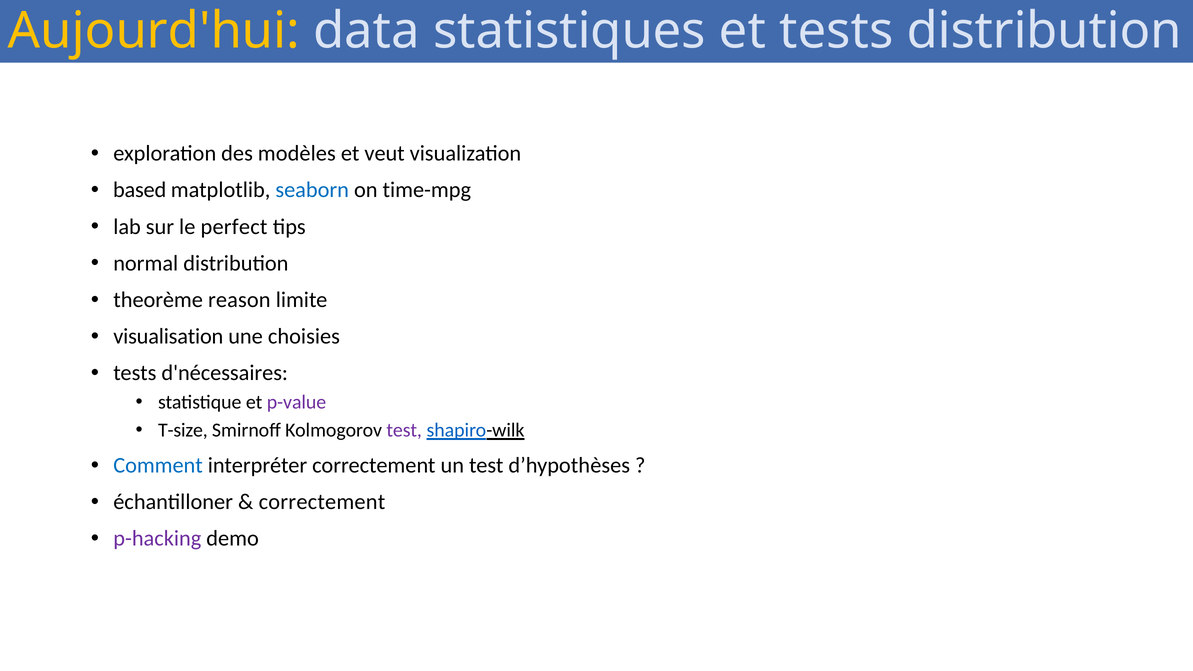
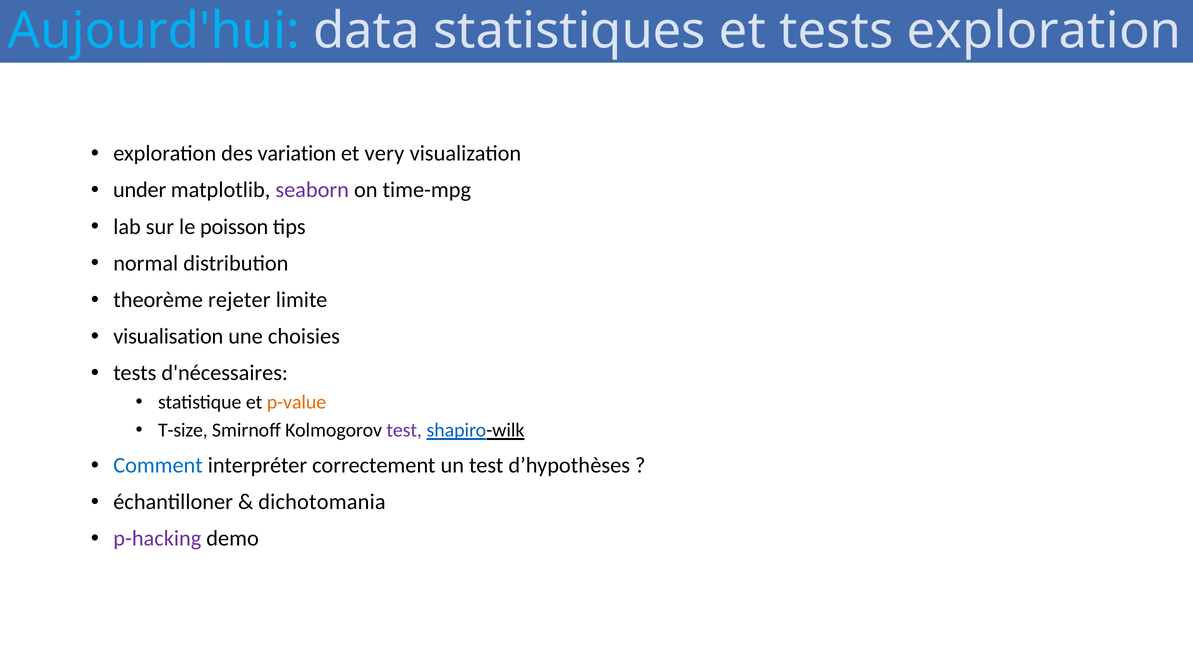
Aujourd'hui colour: yellow -> light blue
tests distribution: distribution -> exploration
modèles: modèles -> variation
veut: veut -> very
based: based -> under
seaborn colour: blue -> purple
perfect: perfect -> poisson
reason: reason -> rejeter
p-value colour: purple -> orange
correctement at (322, 502): correctement -> dichotomania
